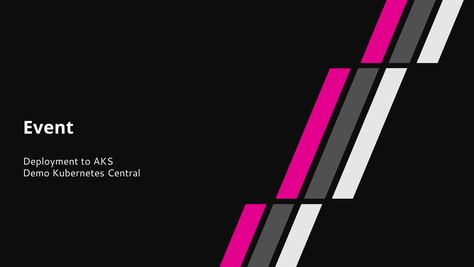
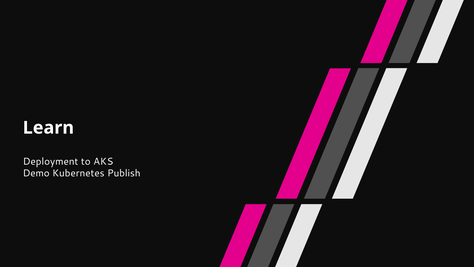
Event: Event -> Learn
Central: Central -> Publish
